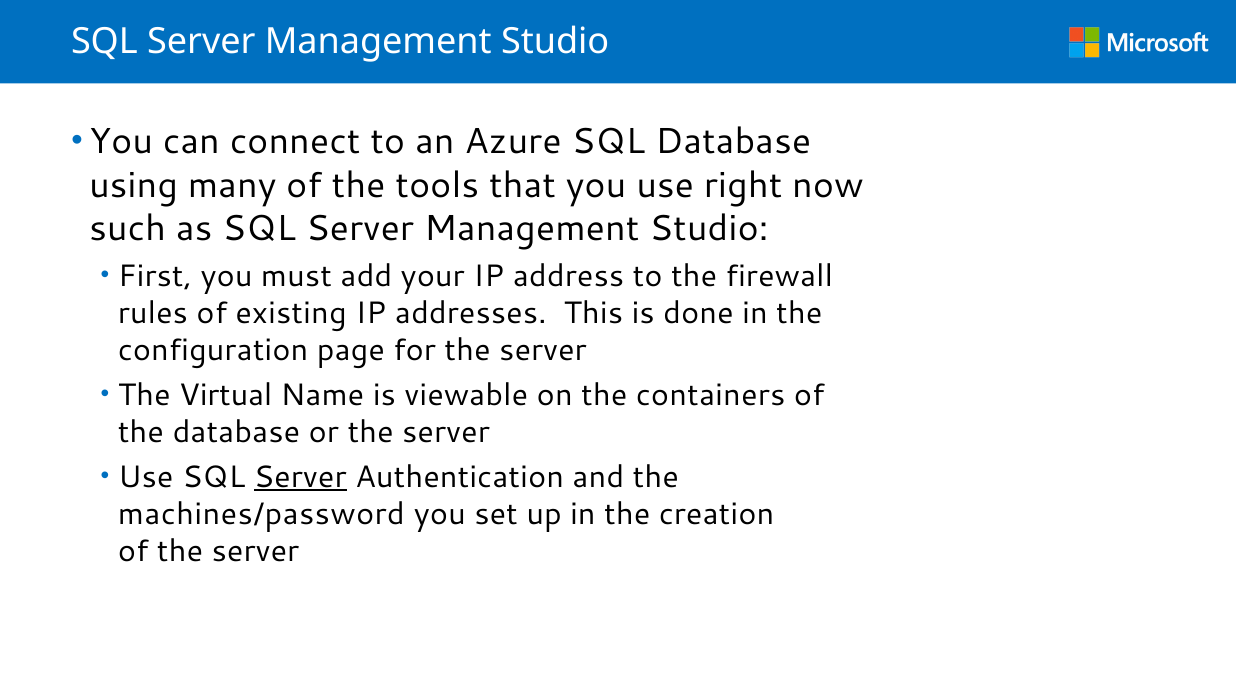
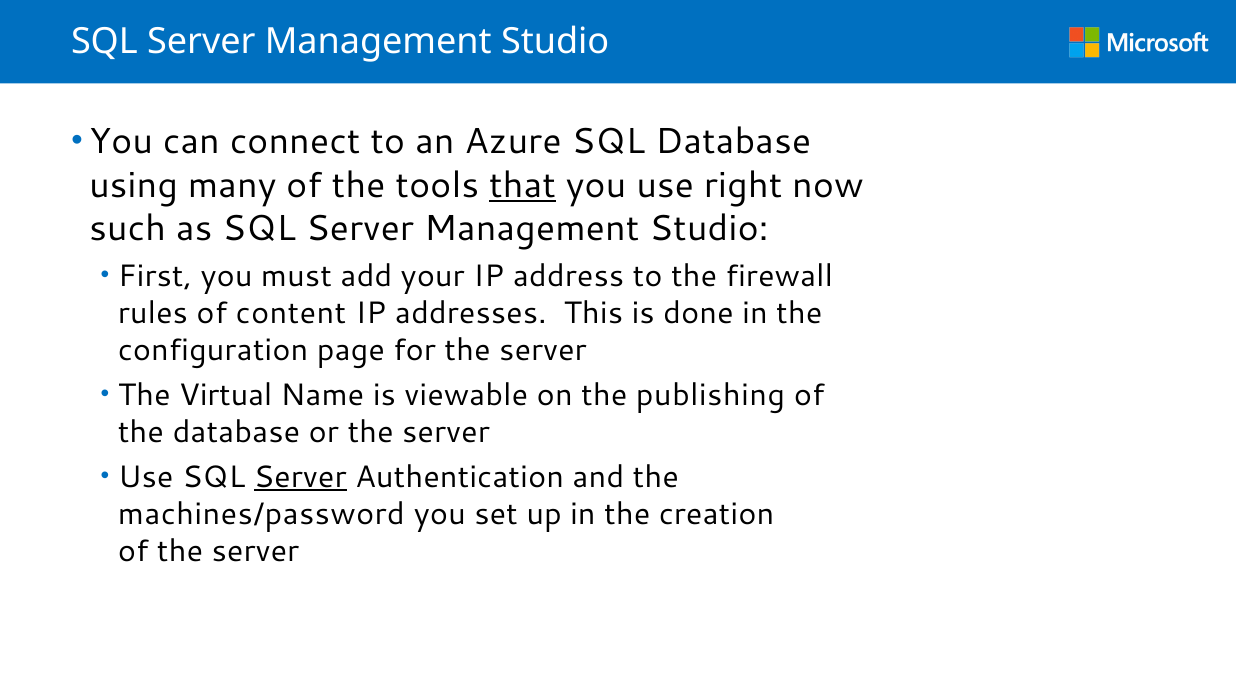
that underline: none -> present
existing: existing -> content
containers: containers -> publishing
